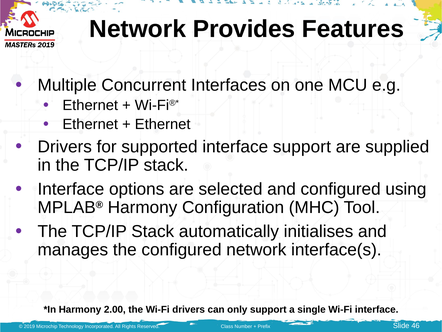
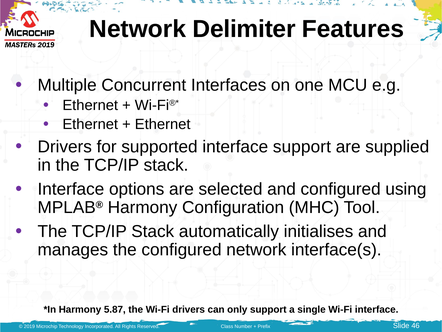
Provides: Provides -> Delimiter
2.00: 2.00 -> 5.87
